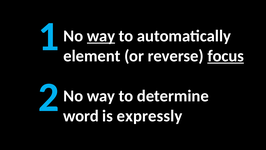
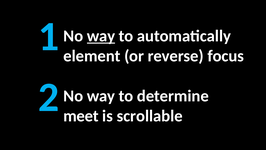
focus underline: present -> none
word: word -> meet
expressly: expressly -> scrollable
